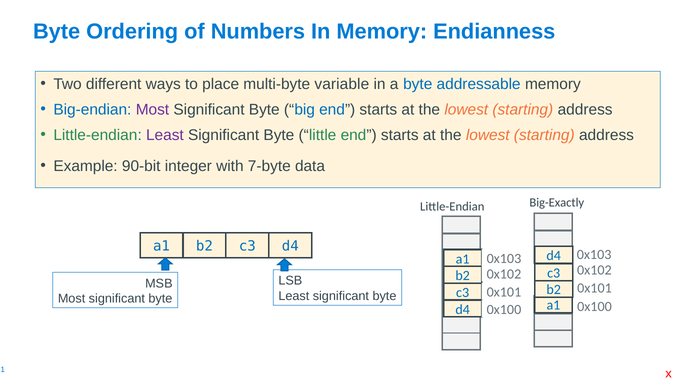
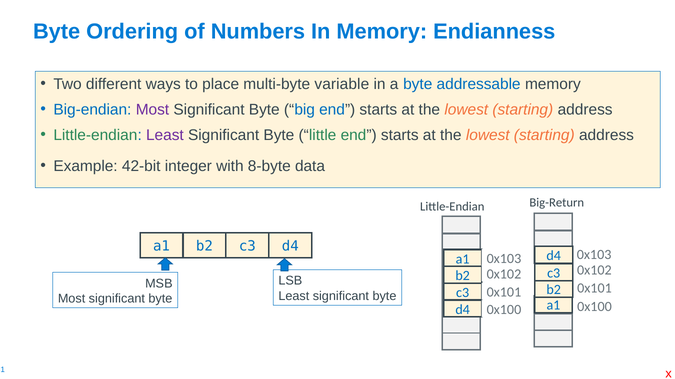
90-bit: 90-bit -> 42-bit
7-byte: 7-byte -> 8-byte
Big-Exactly: Big-Exactly -> Big-Return
